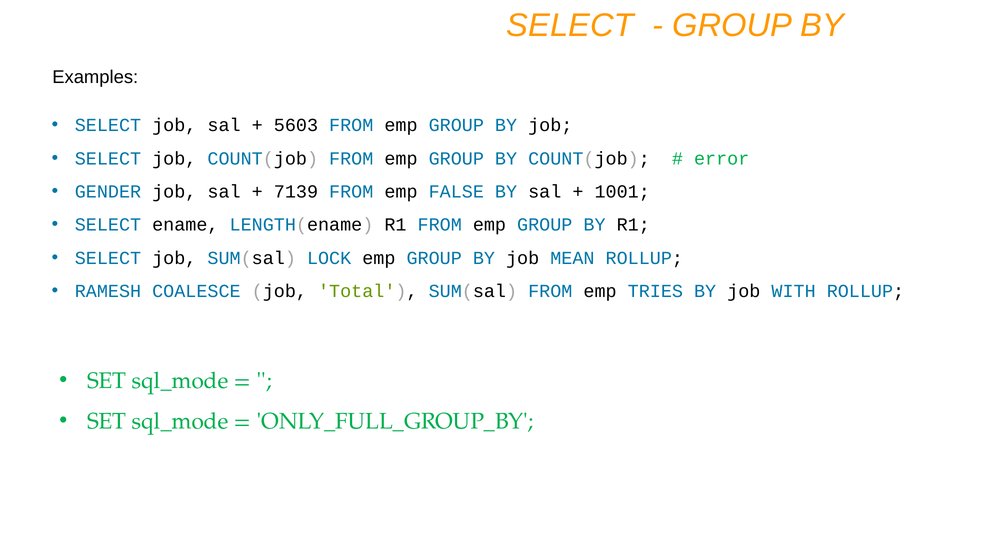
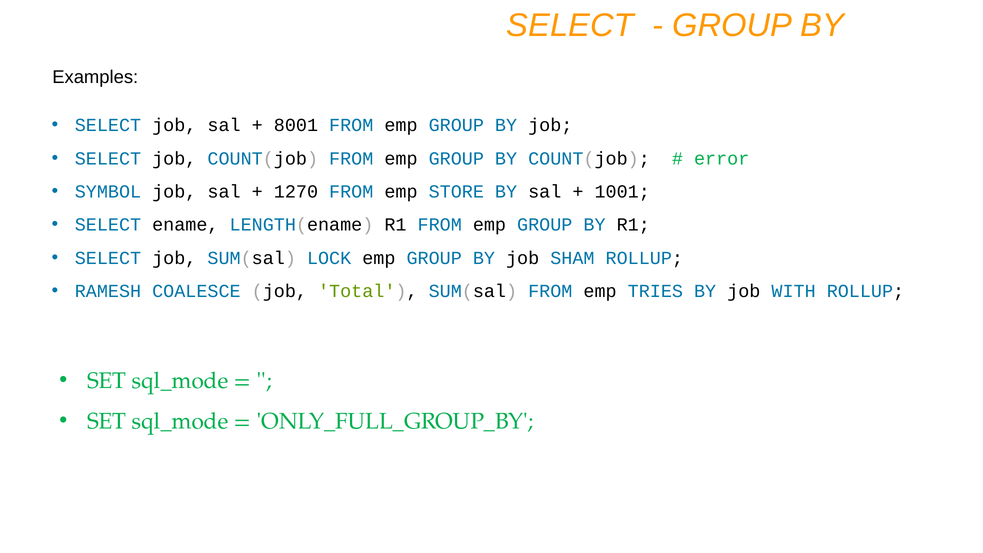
5603: 5603 -> 8001
GENDER: GENDER -> SYMBOL
7139: 7139 -> 1270
FALSE: FALSE -> STORE
MEAN: MEAN -> SHAM
